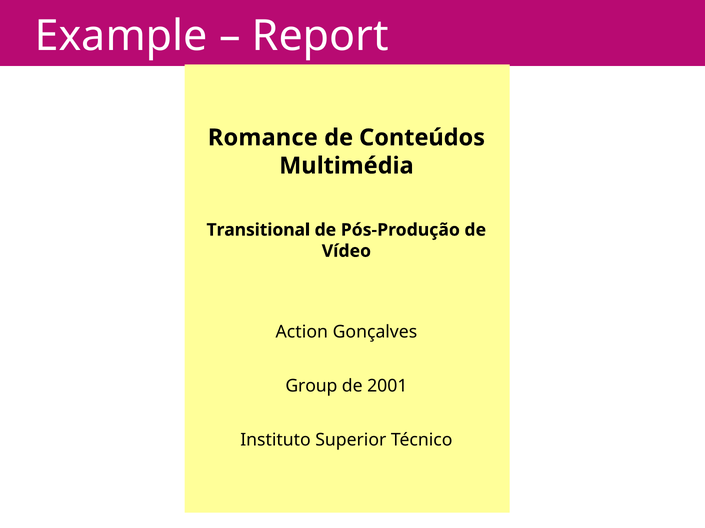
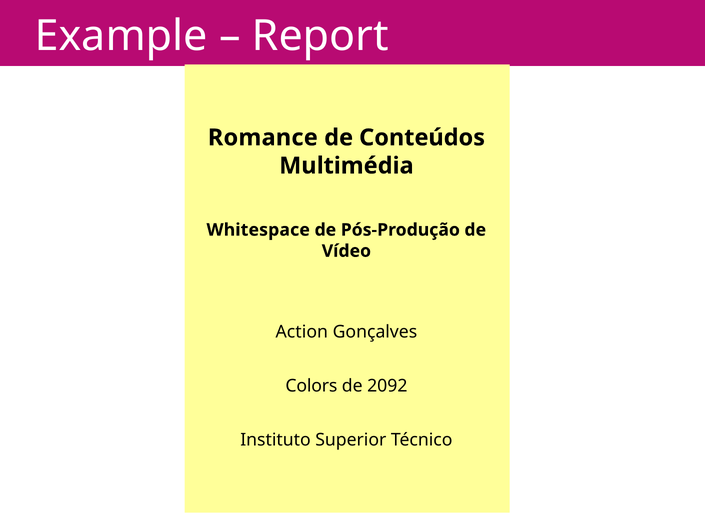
Transitional: Transitional -> Whitespace
Group: Group -> Colors
2001: 2001 -> 2092
